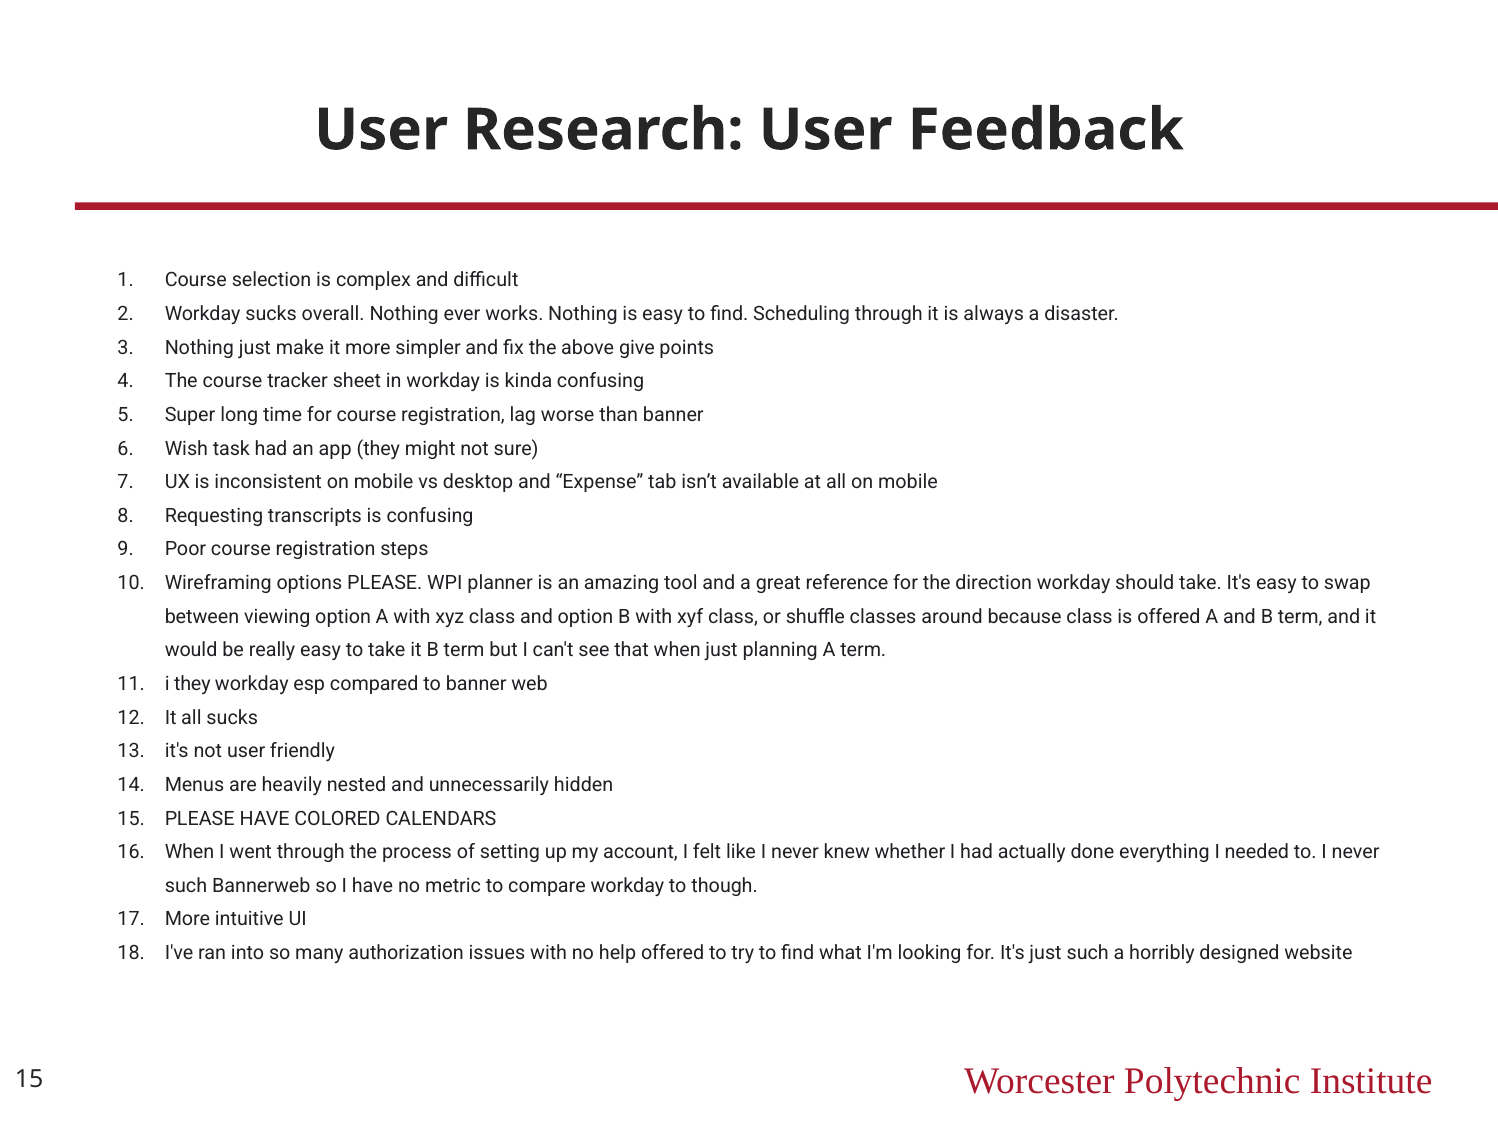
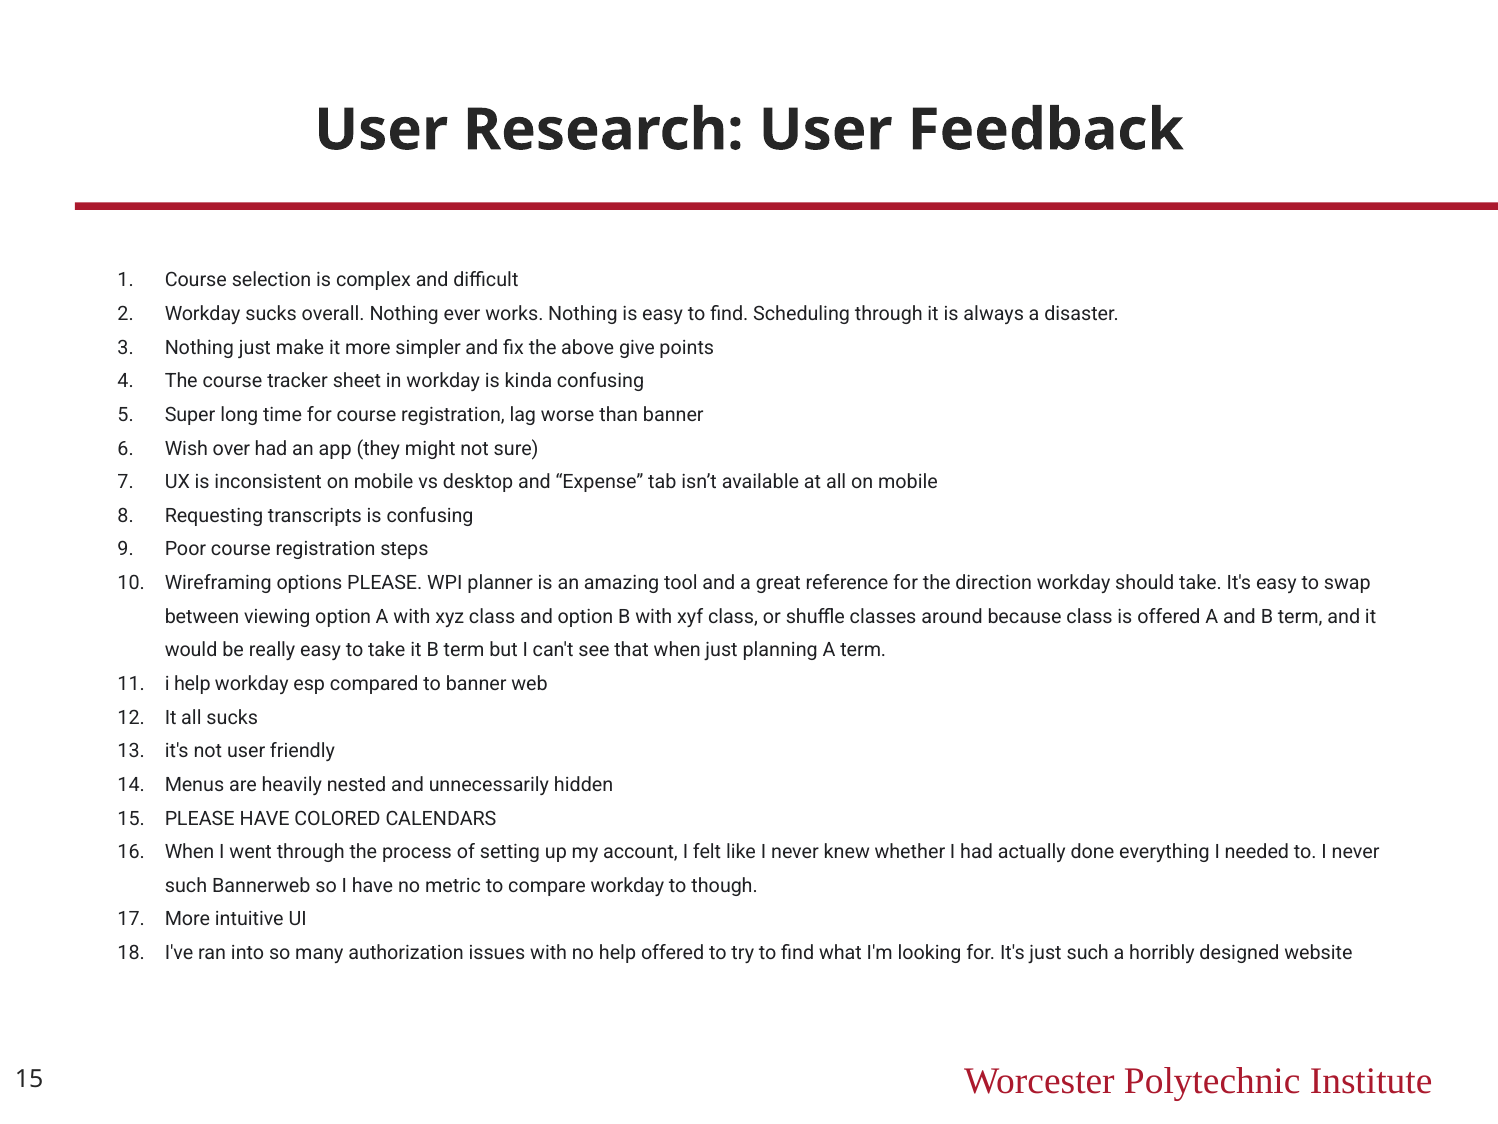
task: task -> over
i they: they -> help
